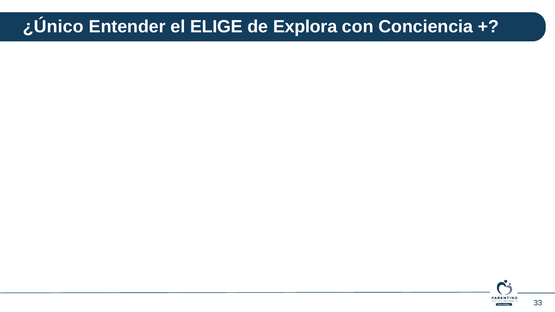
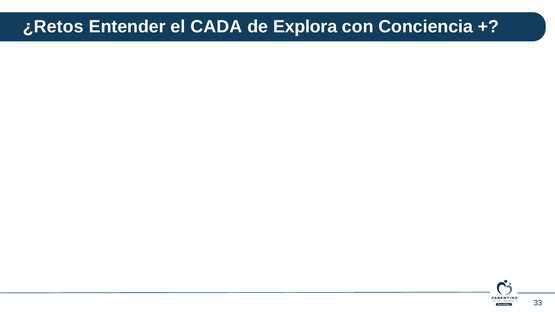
¿Único: ¿Único -> ¿Retos
ELIGE: ELIGE -> CADA
